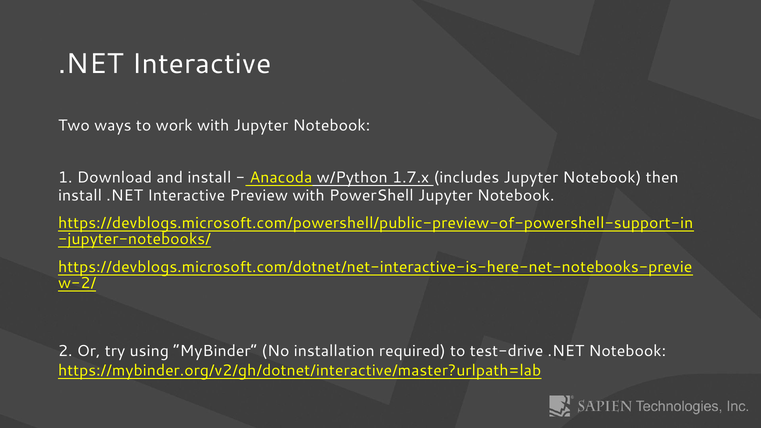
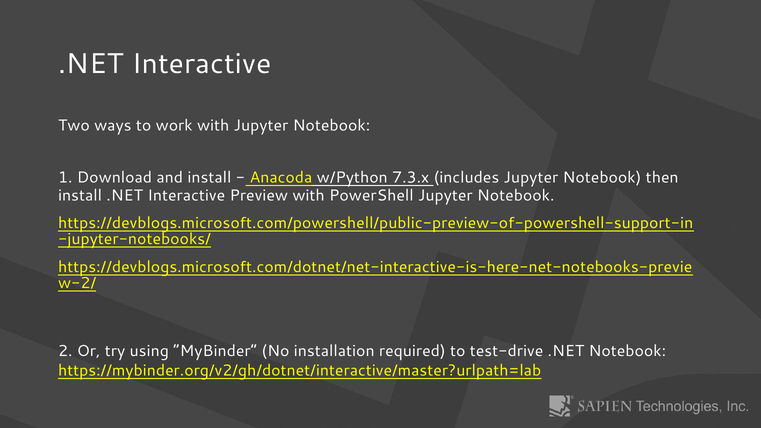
1.7.x: 1.7.x -> 7.3.x
